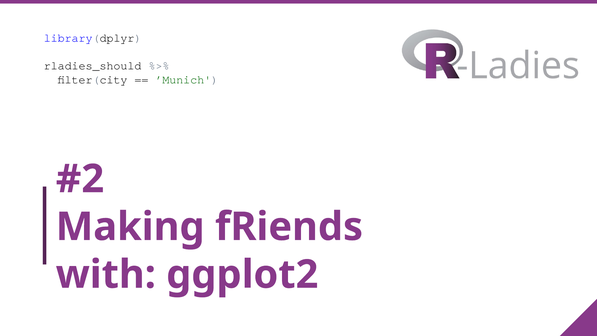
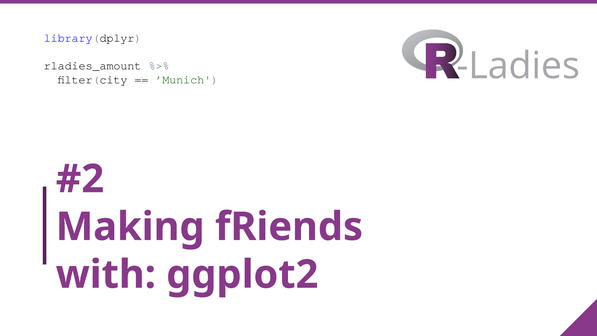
rladies_should: rladies_should -> rladies_amount
